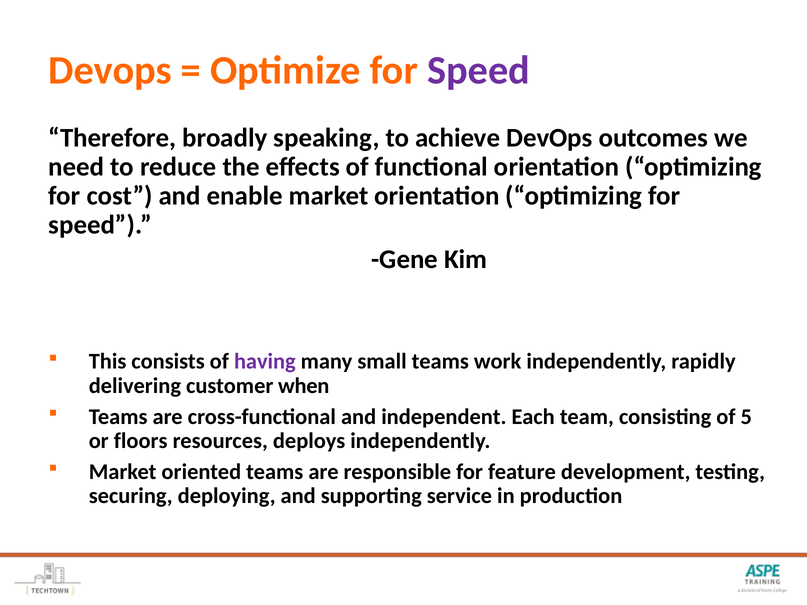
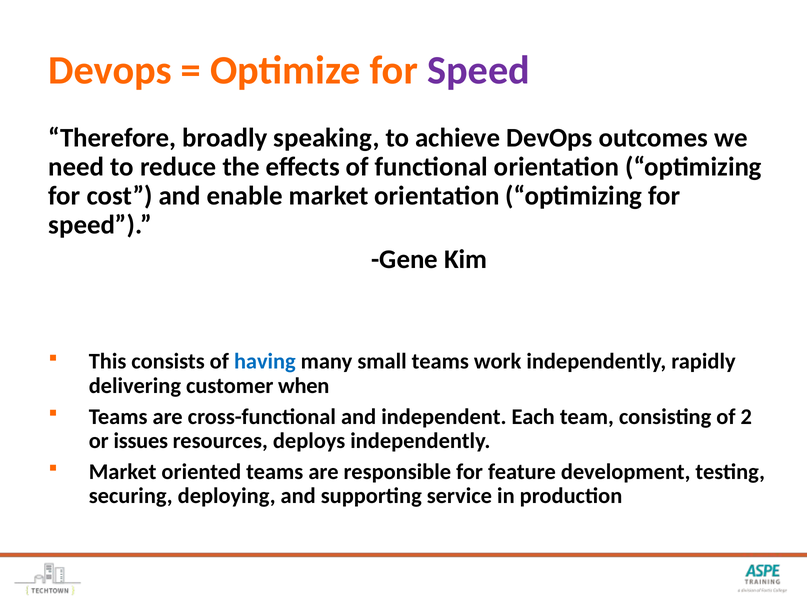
having colour: purple -> blue
5: 5 -> 2
floors: floors -> issues
